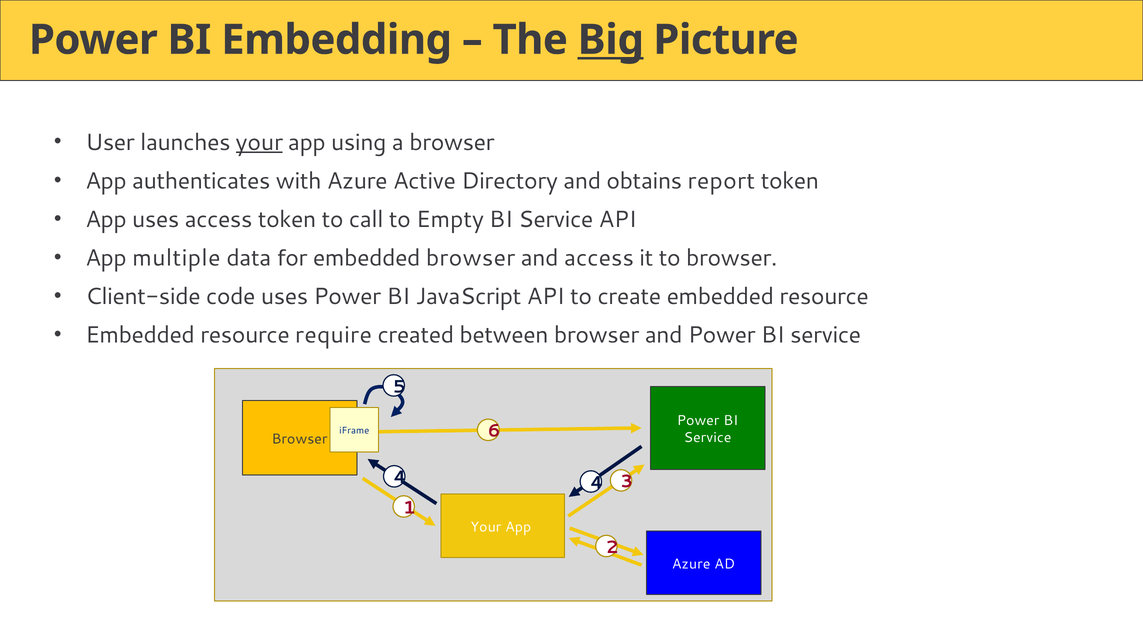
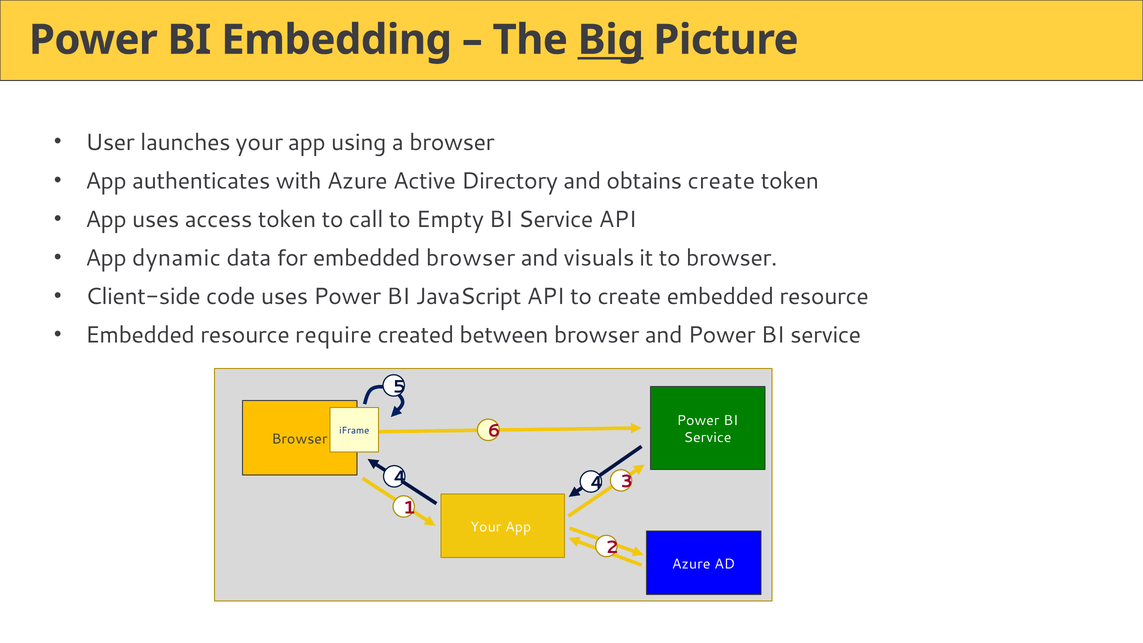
your at (259, 142) underline: present -> none
obtains report: report -> create
multiple: multiple -> dynamic
and access: access -> visuals
